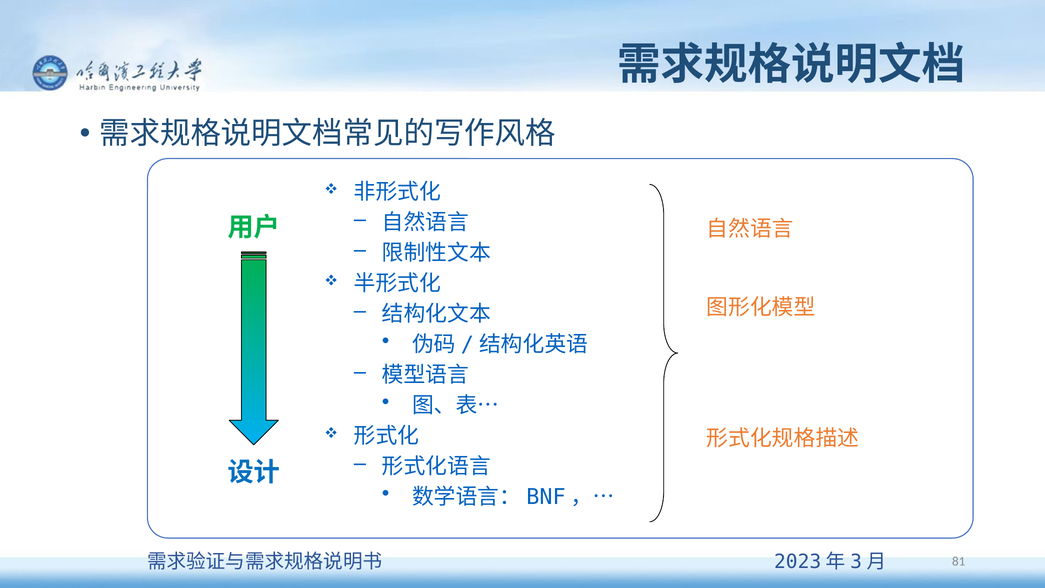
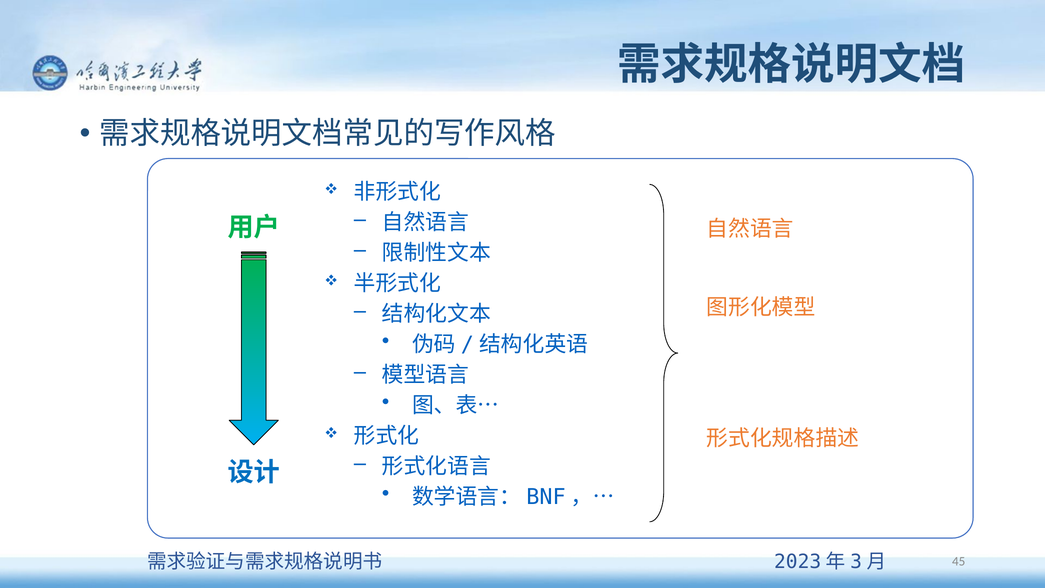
81: 81 -> 45
